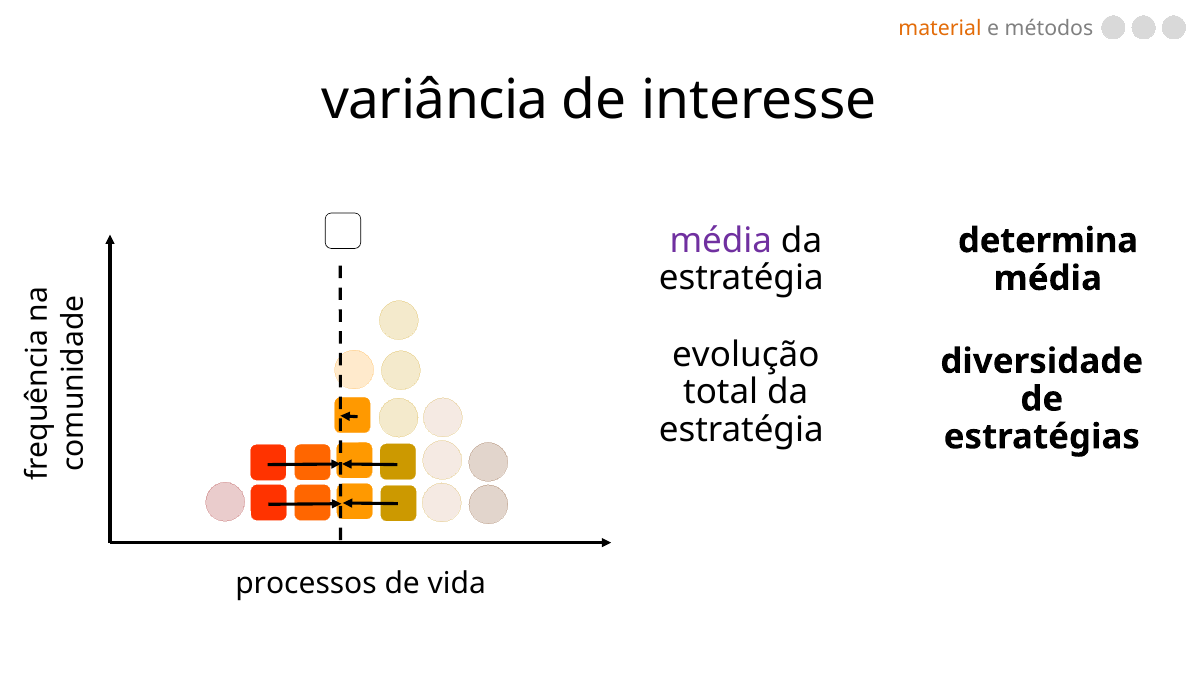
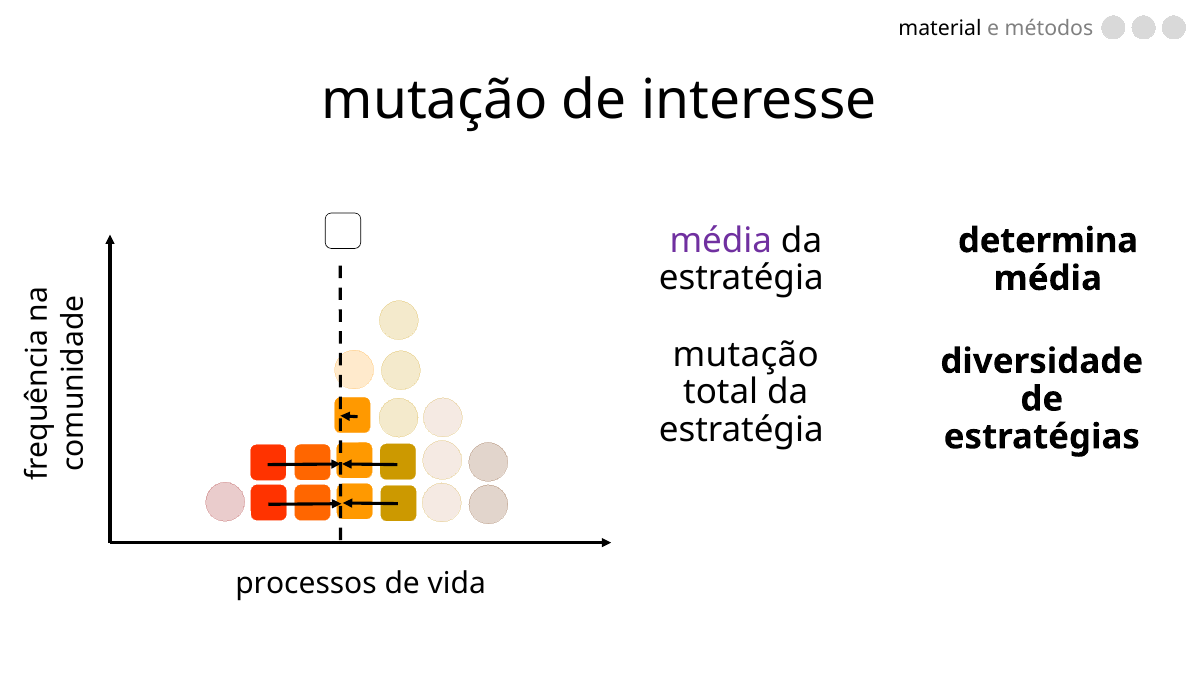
material colour: orange -> black
variância at (435, 101): variância -> mutação
evolução at (746, 354): evolução -> mutação
